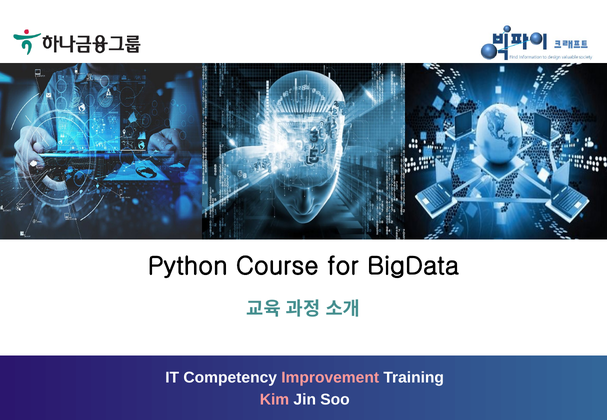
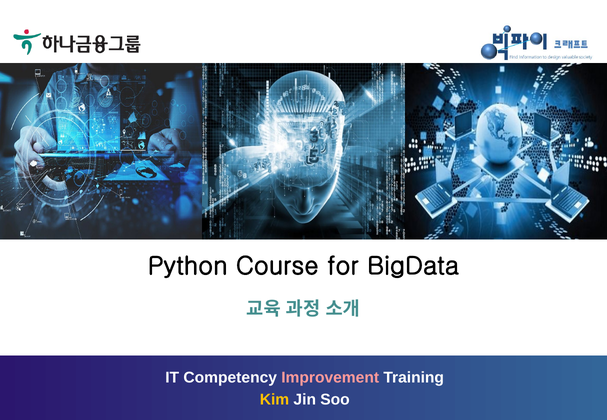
Kim colour: pink -> yellow
